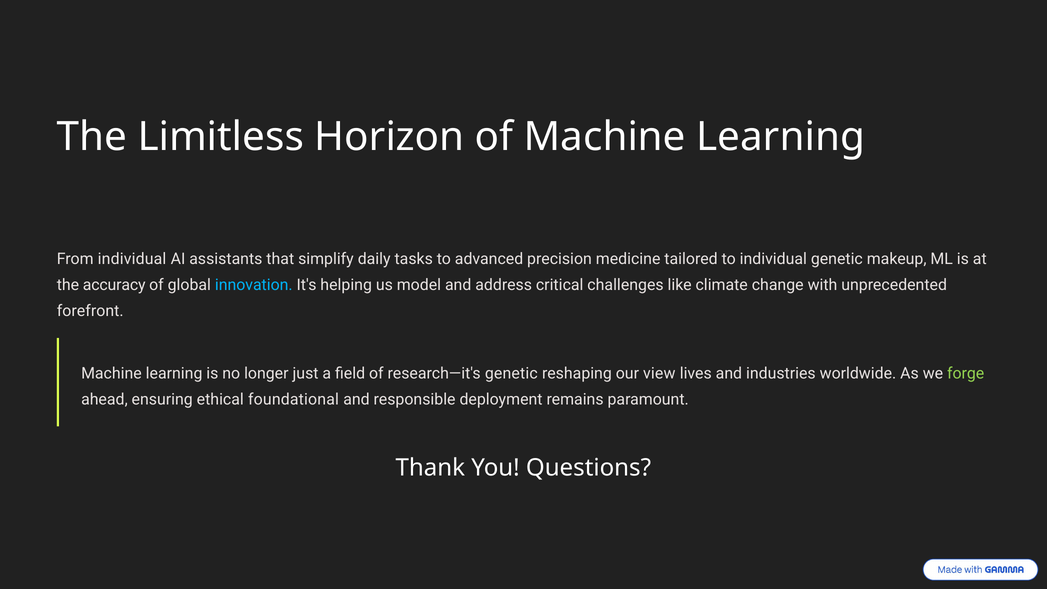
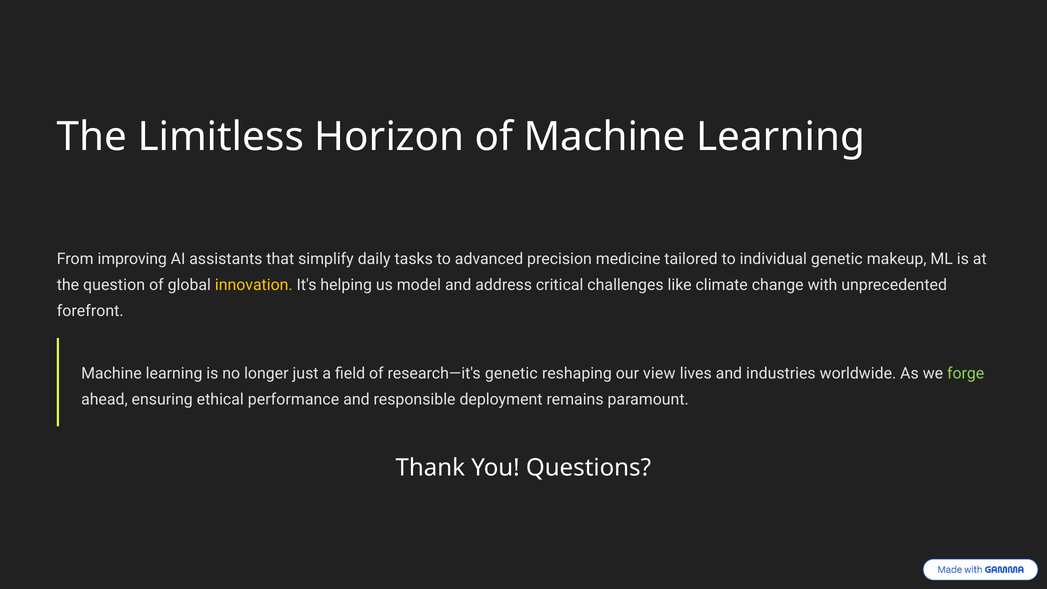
From individual: individual -> improving
accuracy: accuracy -> question
innovation colour: light blue -> yellow
foundational: foundational -> performance
